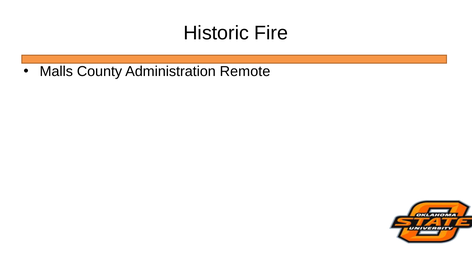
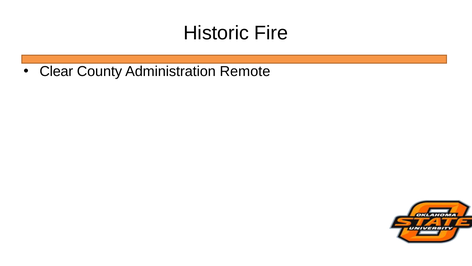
Malls: Malls -> Clear
